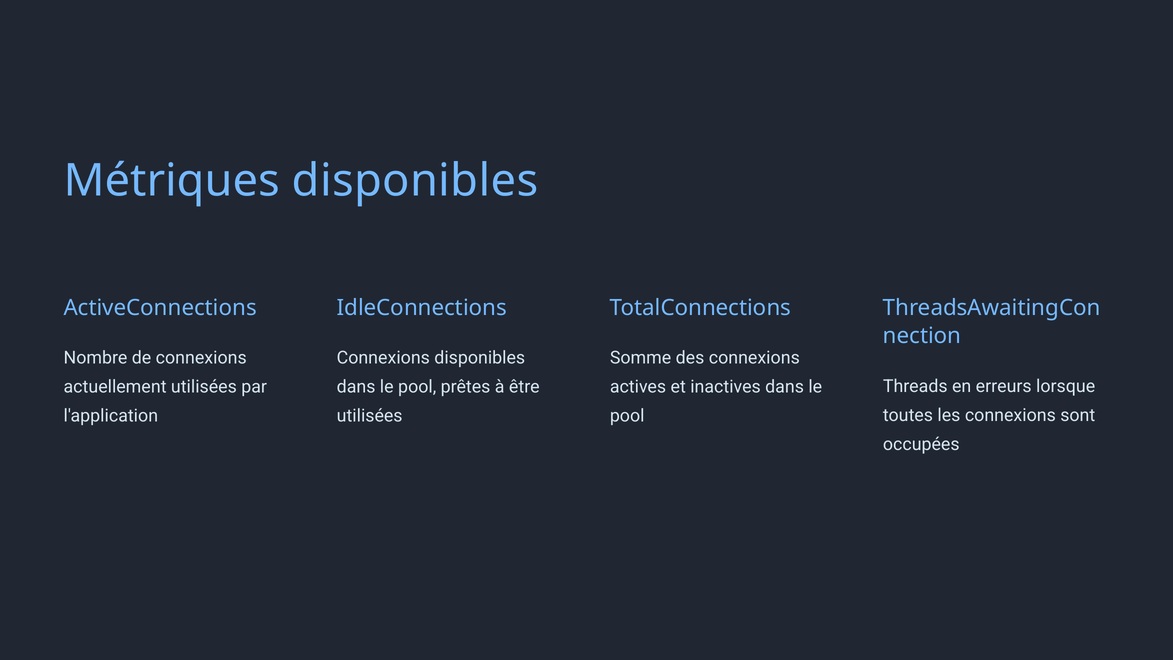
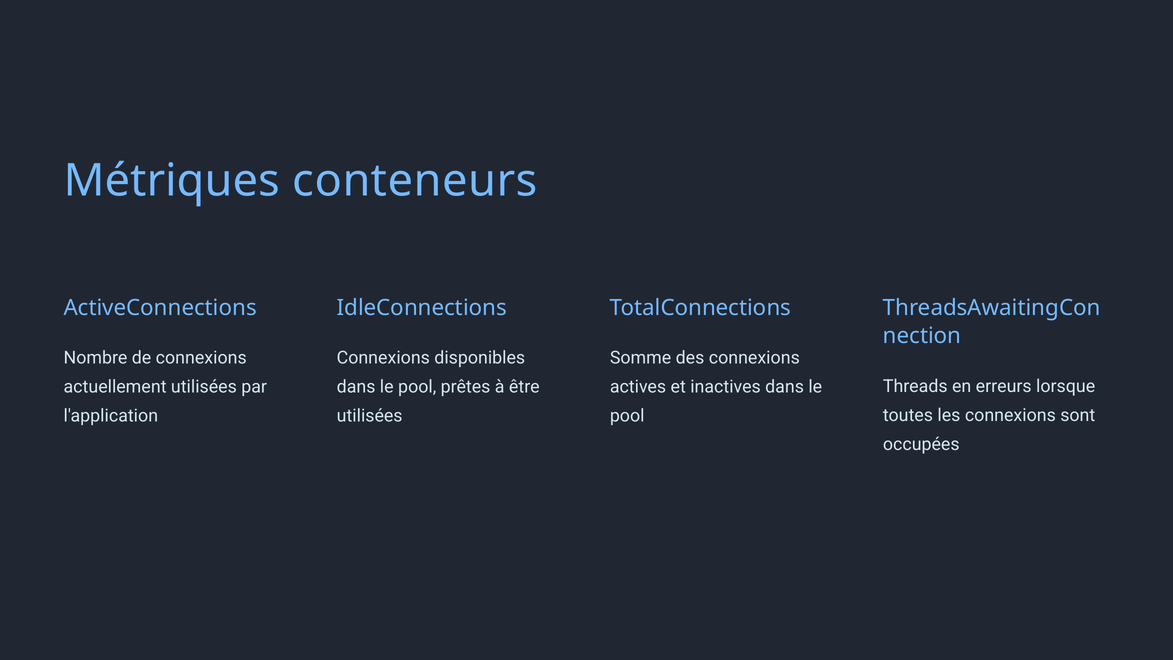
Métriques disponibles: disponibles -> conteneurs
